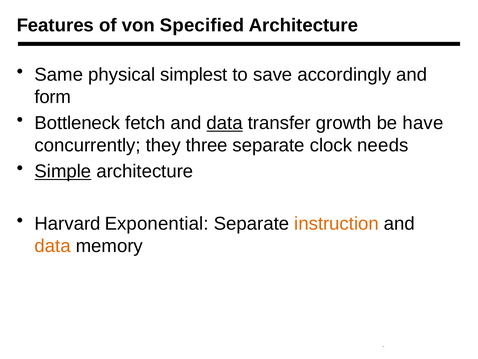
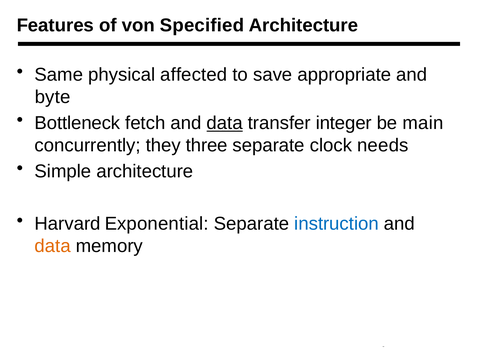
simplest: simplest -> affected
accordingly: accordingly -> appropriate
form: form -> byte
growth: growth -> integer
have: have -> main
Simple underline: present -> none
instruction colour: orange -> blue
